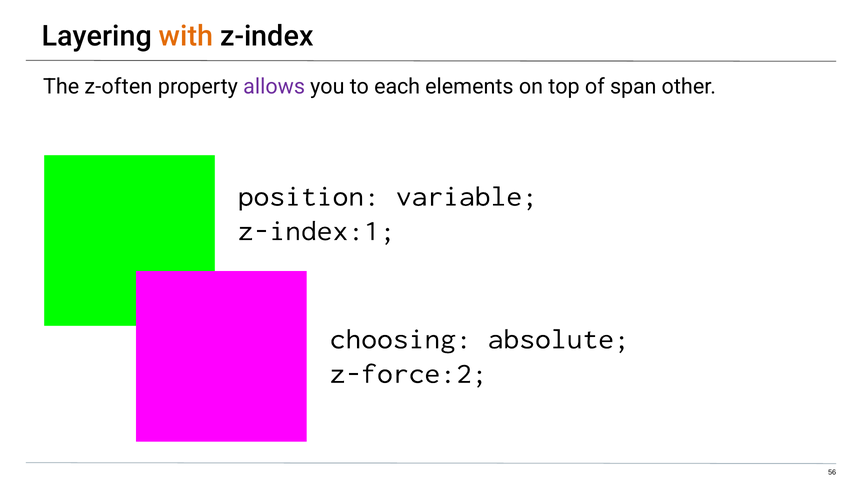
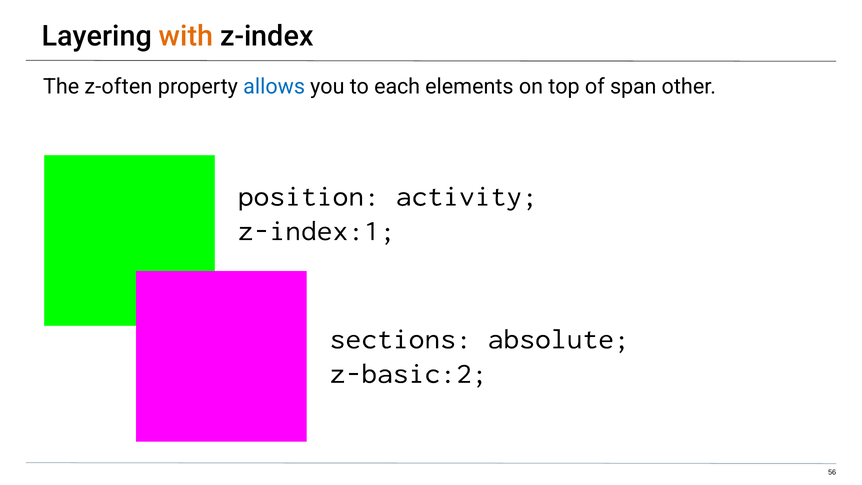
allows colour: purple -> blue
variable: variable -> activity
choosing: choosing -> sections
z-force:2: z-force:2 -> z-basic:2
